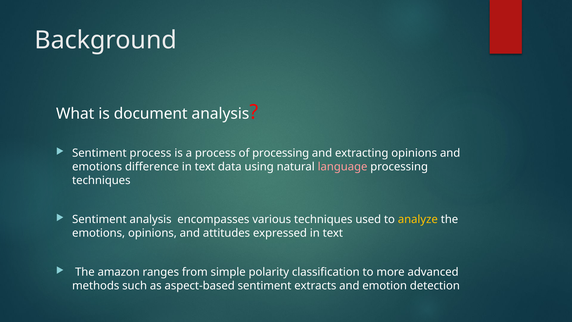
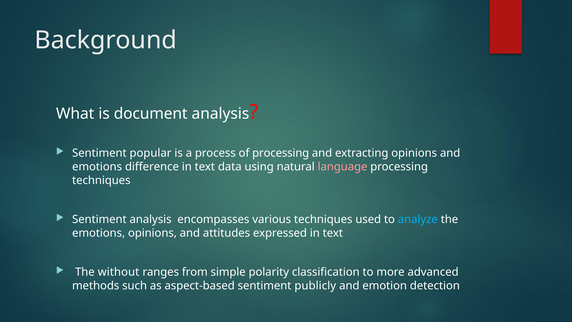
Sentiment process: process -> popular
analyze colour: yellow -> light blue
amazon: amazon -> without
extracts: extracts -> publicly
